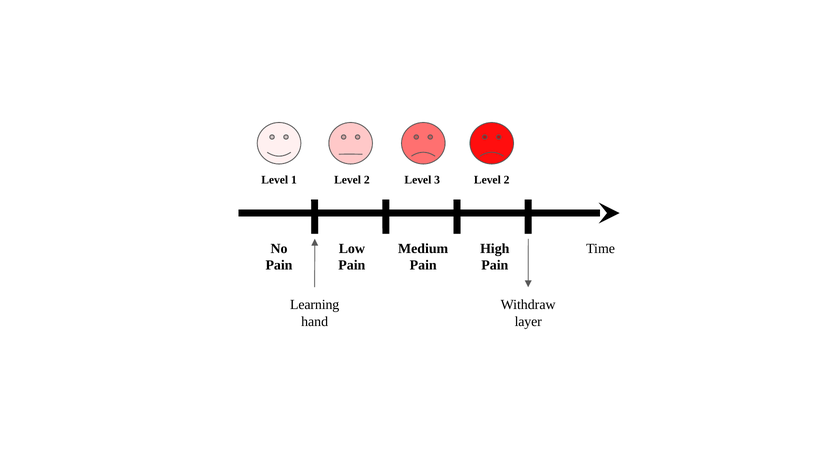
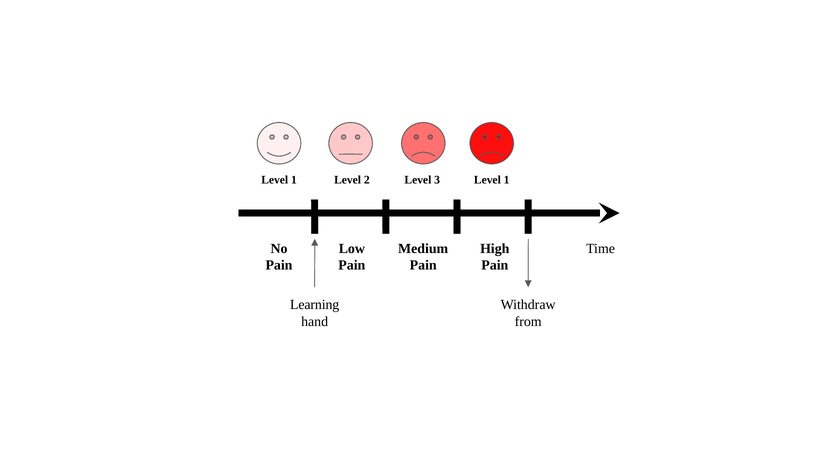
3 Level 2: 2 -> 1
layer: layer -> from
